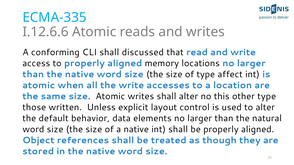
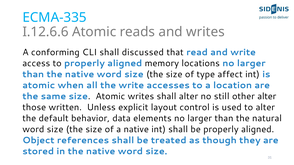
this: this -> still
other type: type -> alter
